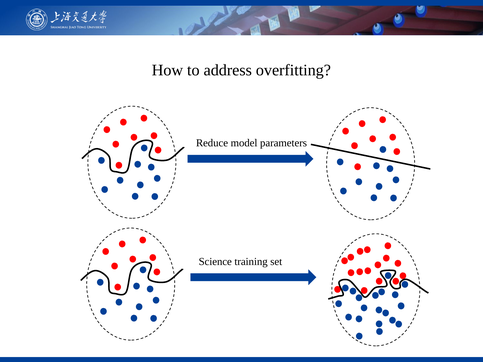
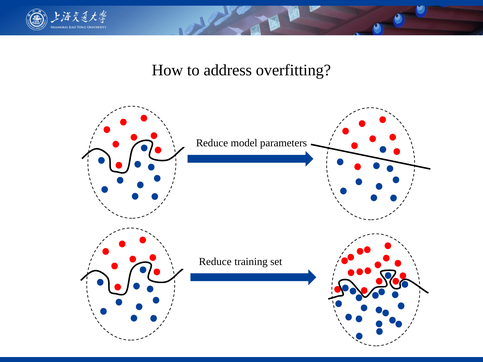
Science at (215, 262): Science -> Reduce
